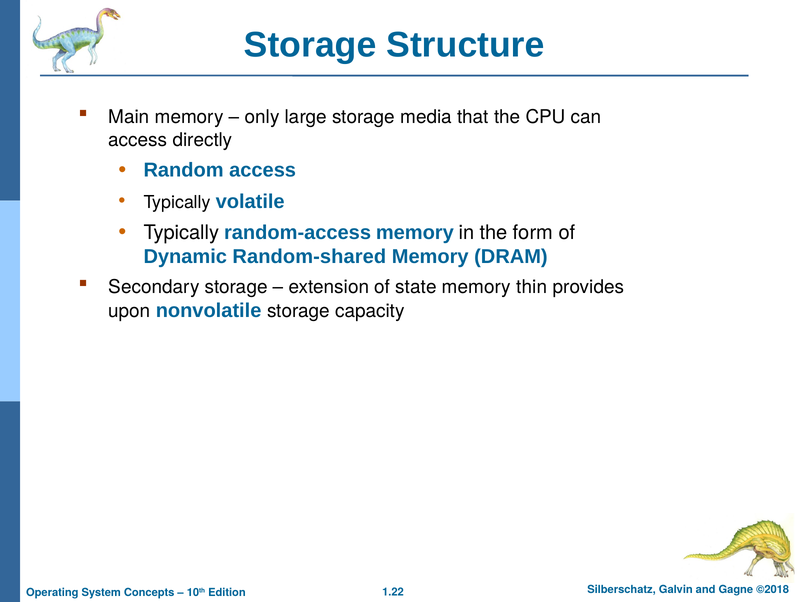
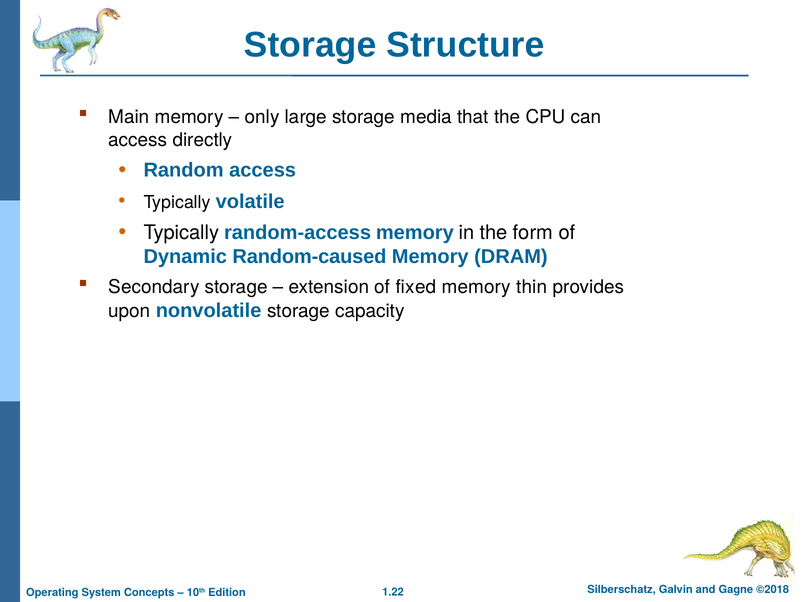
Random-shared: Random-shared -> Random-caused
state: state -> fixed
